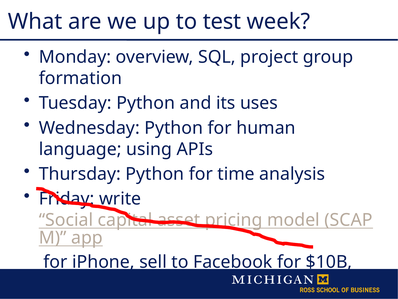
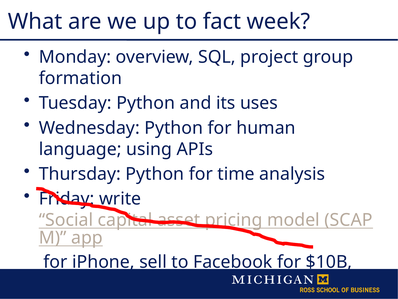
test: test -> fact
